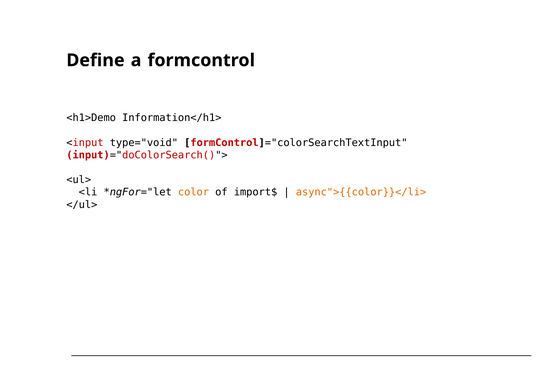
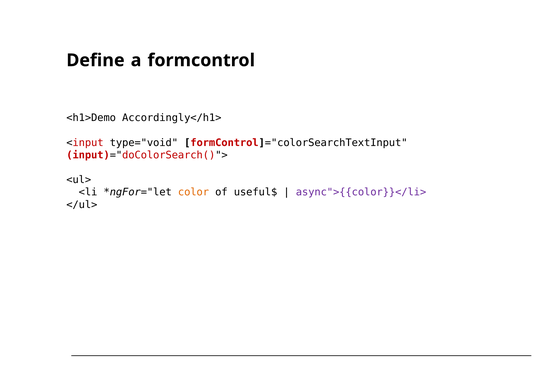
Information</h1>: Information</h1> -> Accordingly</h1>
import$: import$ -> useful$
async">{{color}}</li> colour: orange -> purple
